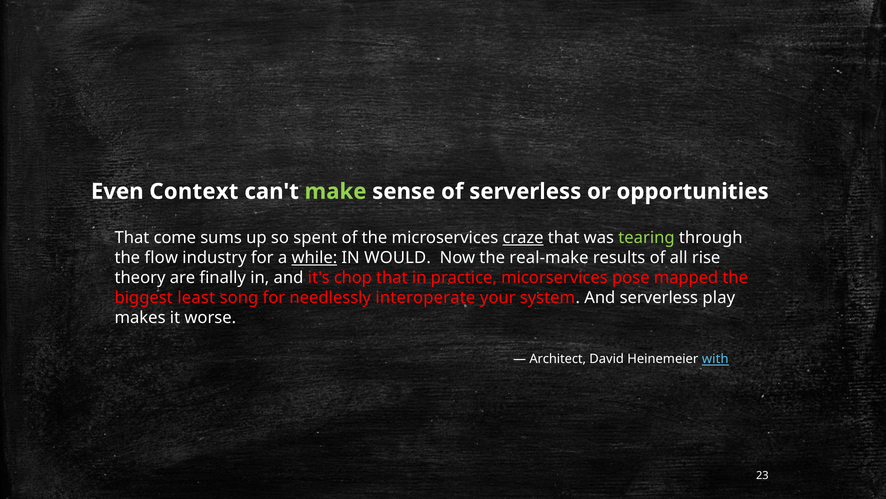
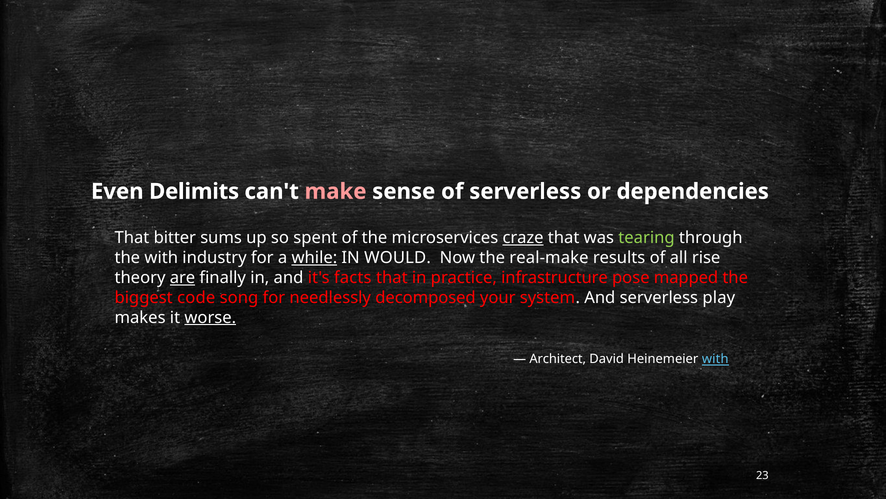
Context: Context -> Delimits
make colour: light green -> pink
opportunities: opportunities -> dependencies
come: come -> bitter
the flow: flow -> with
are underline: none -> present
chop: chop -> facts
micorservices: micorservices -> infrastructure
least: least -> code
interoperate: interoperate -> decomposed
worse underline: none -> present
